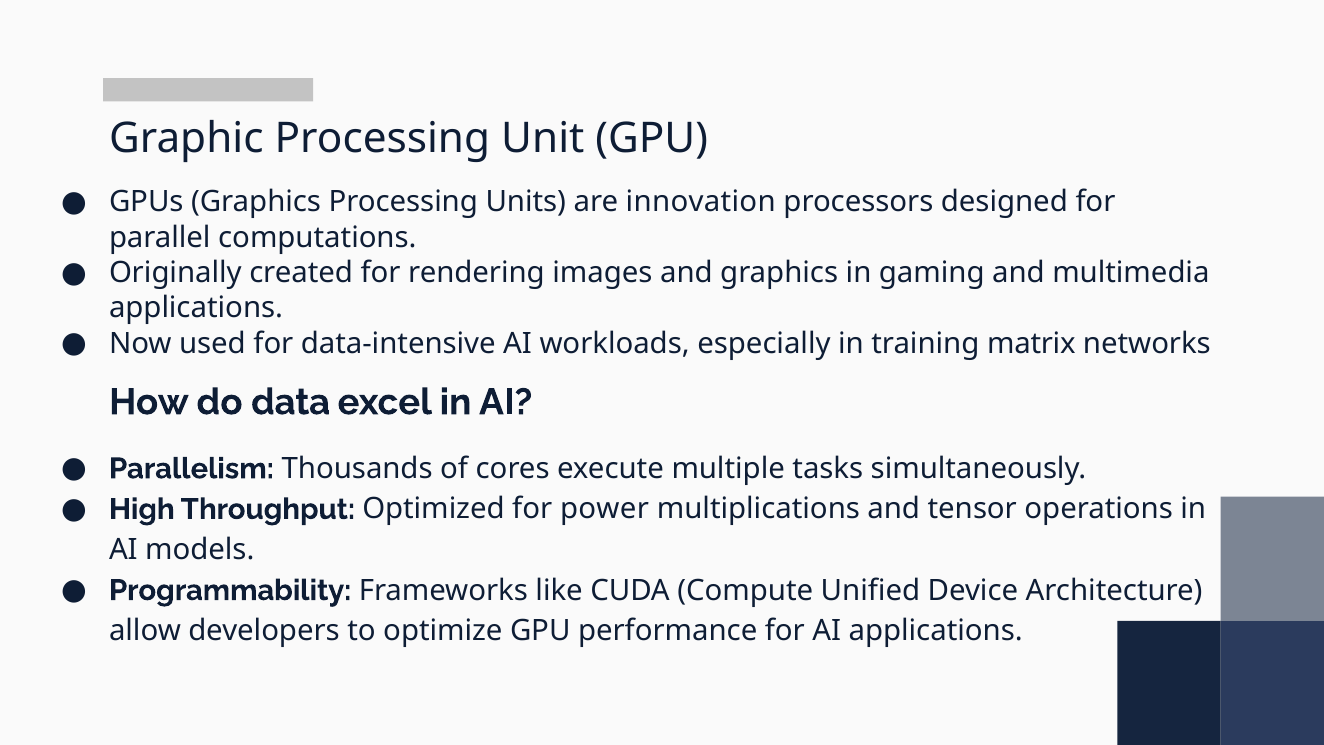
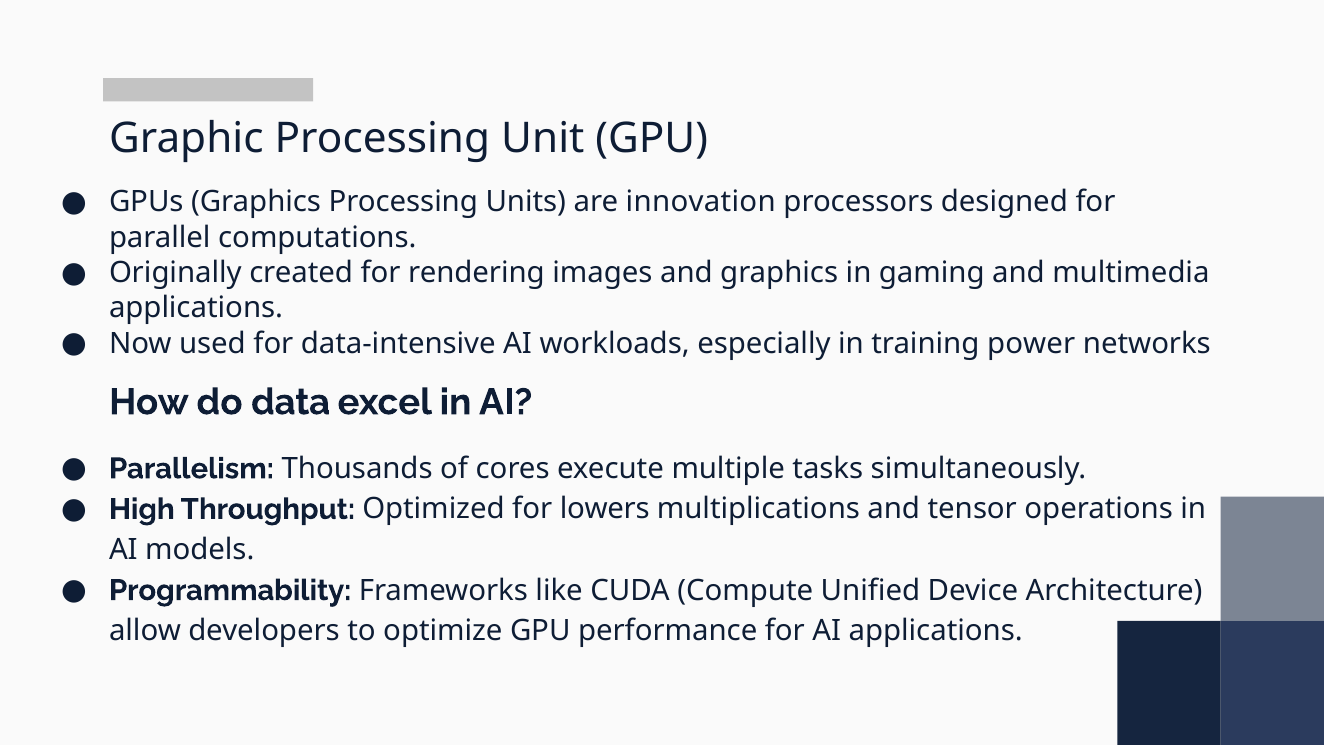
matrix: matrix -> power
power: power -> lowers
